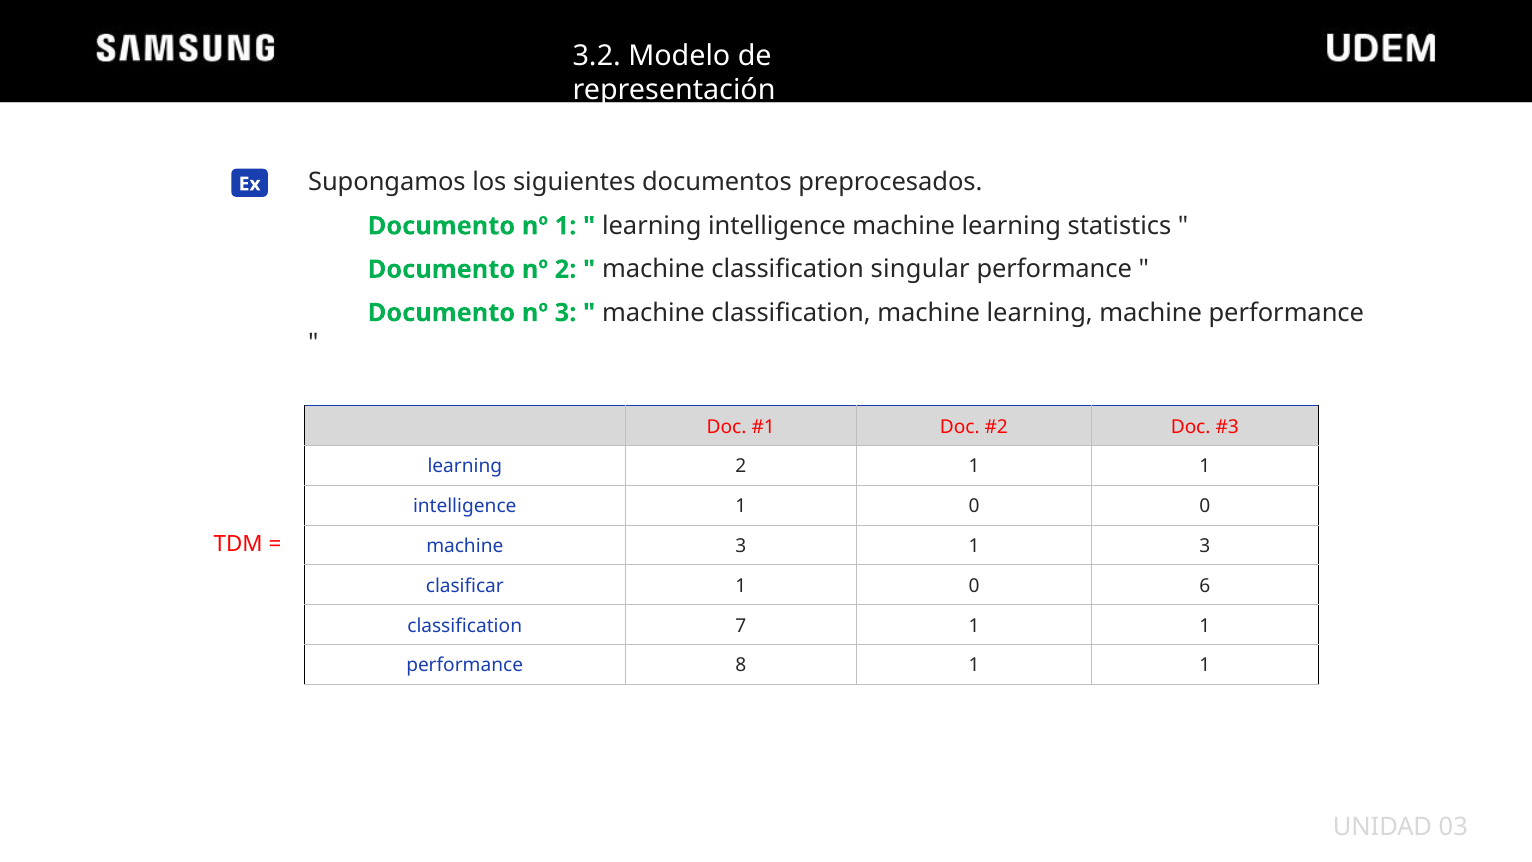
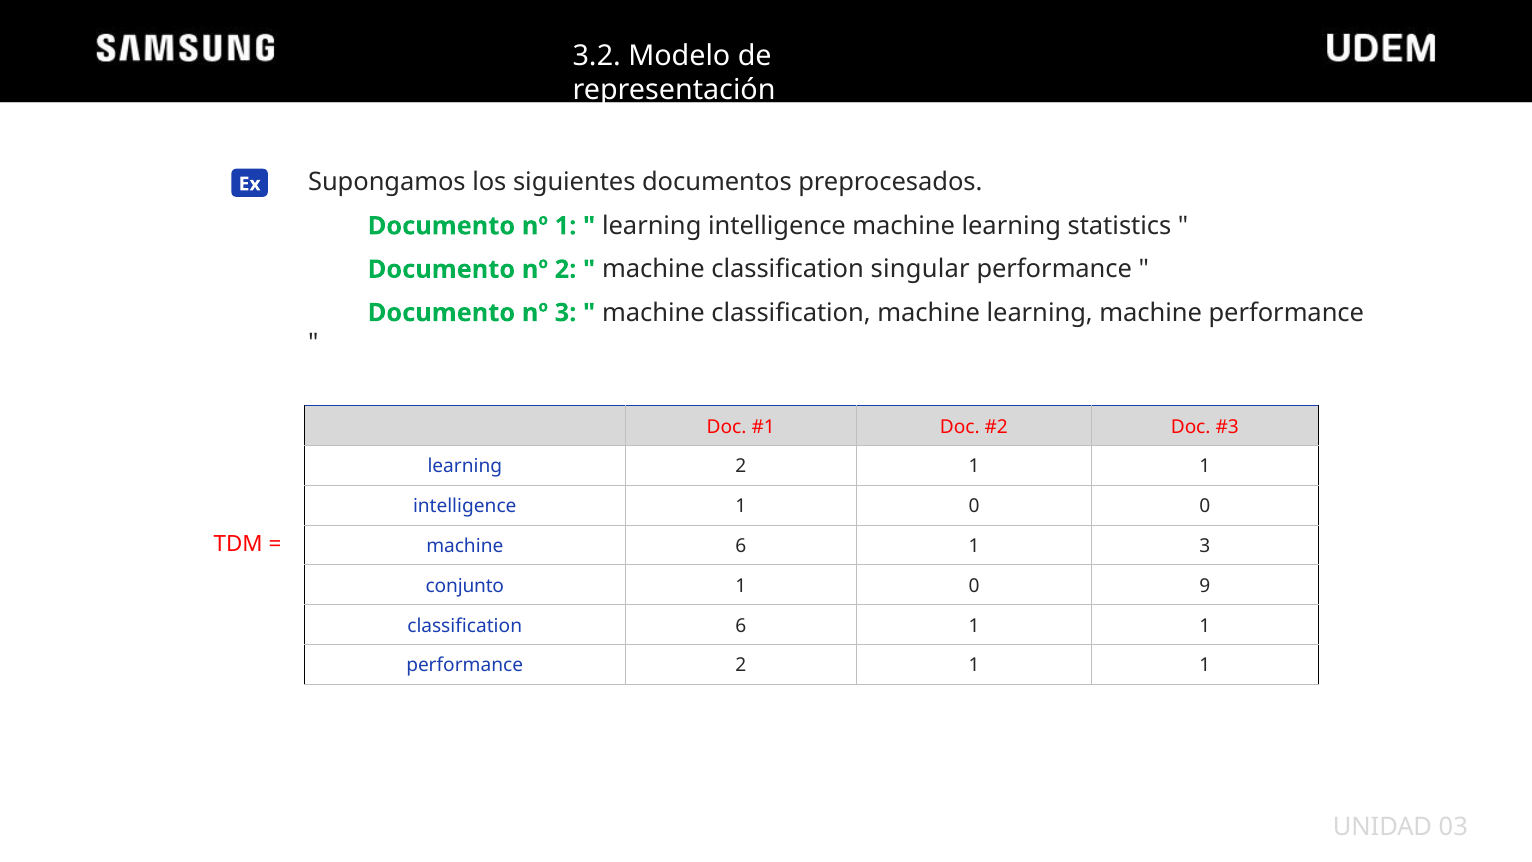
machine 3: 3 -> 6
clasificar: clasificar -> conjunto
6: 6 -> 9
classification 7: 7 -> 6
performance 8: 8 -> 2
